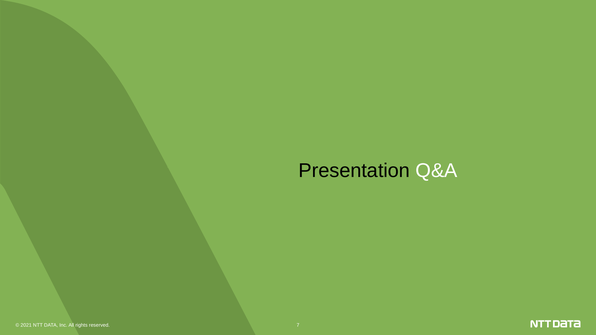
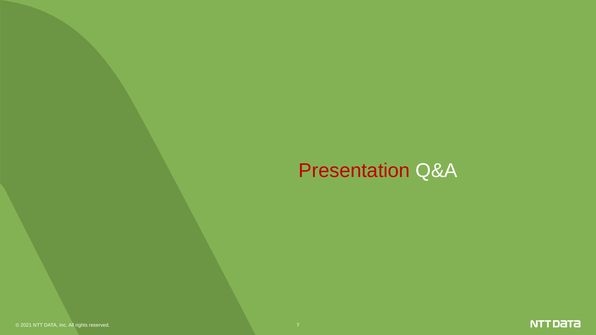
Presentation colour: black -> red
